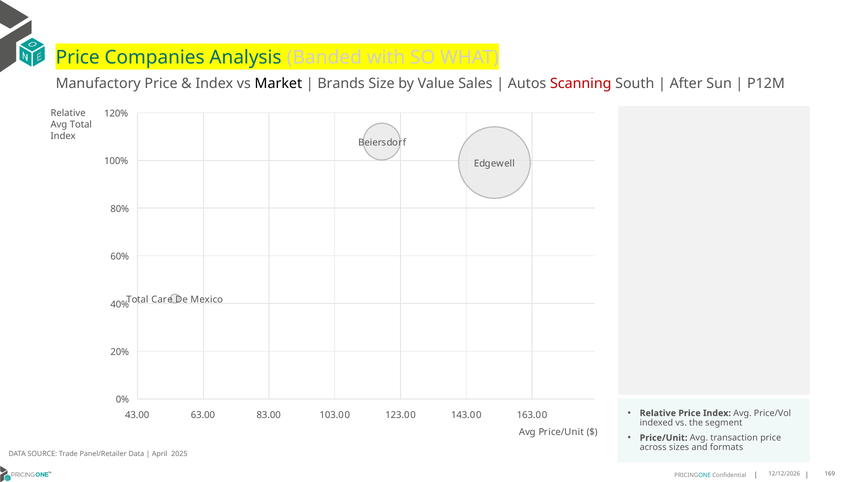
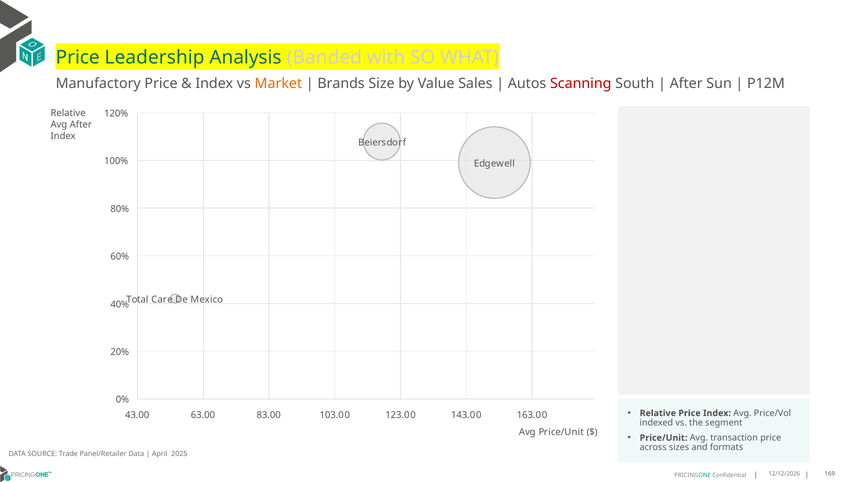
Companies: Companies -> Leadership
Market colour: black -> orange
Avg Total: Total -> After
